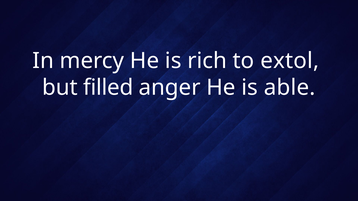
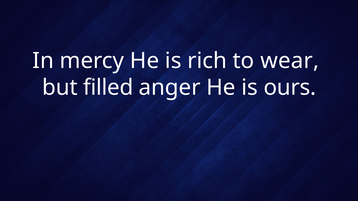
extol: extol -> wear
able: able -> ours
